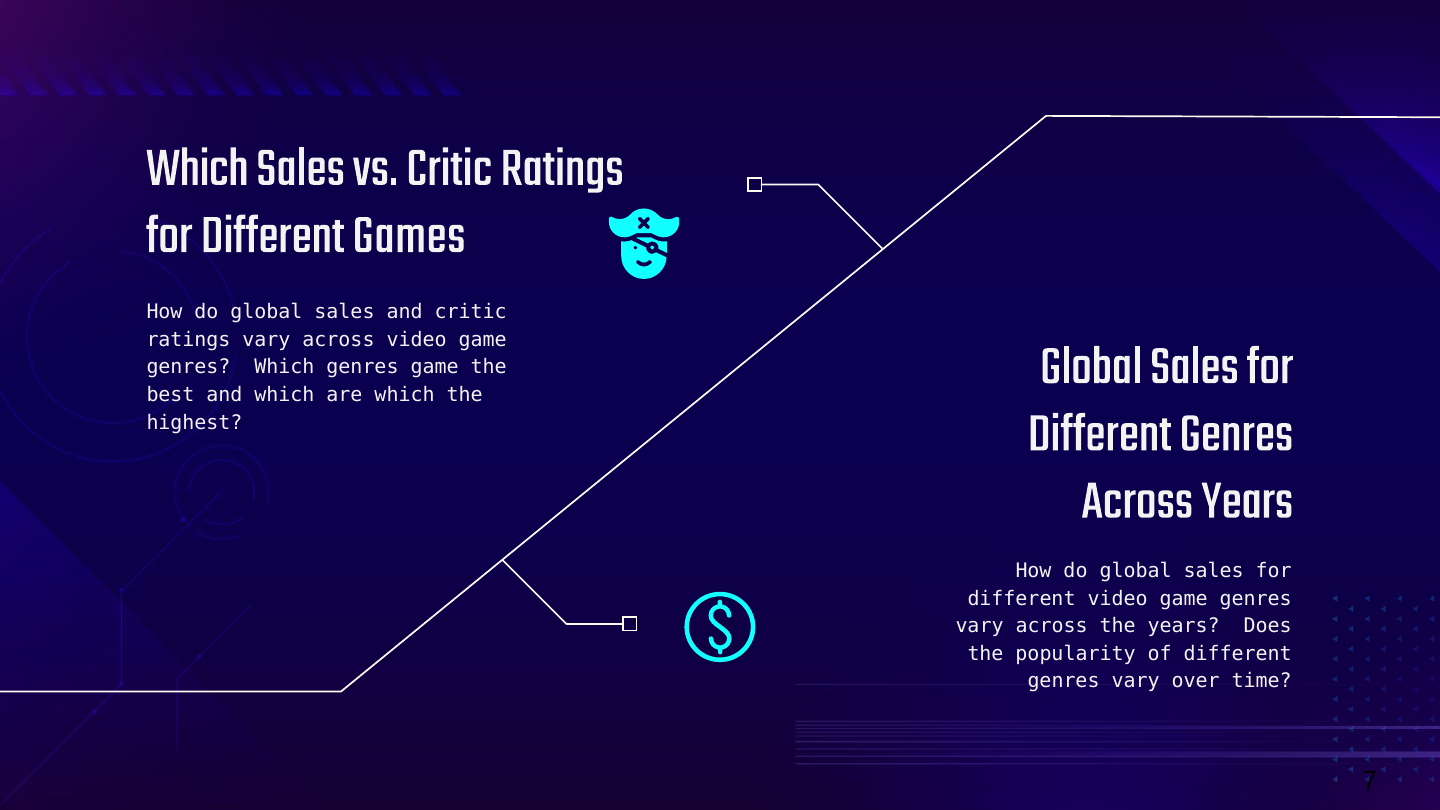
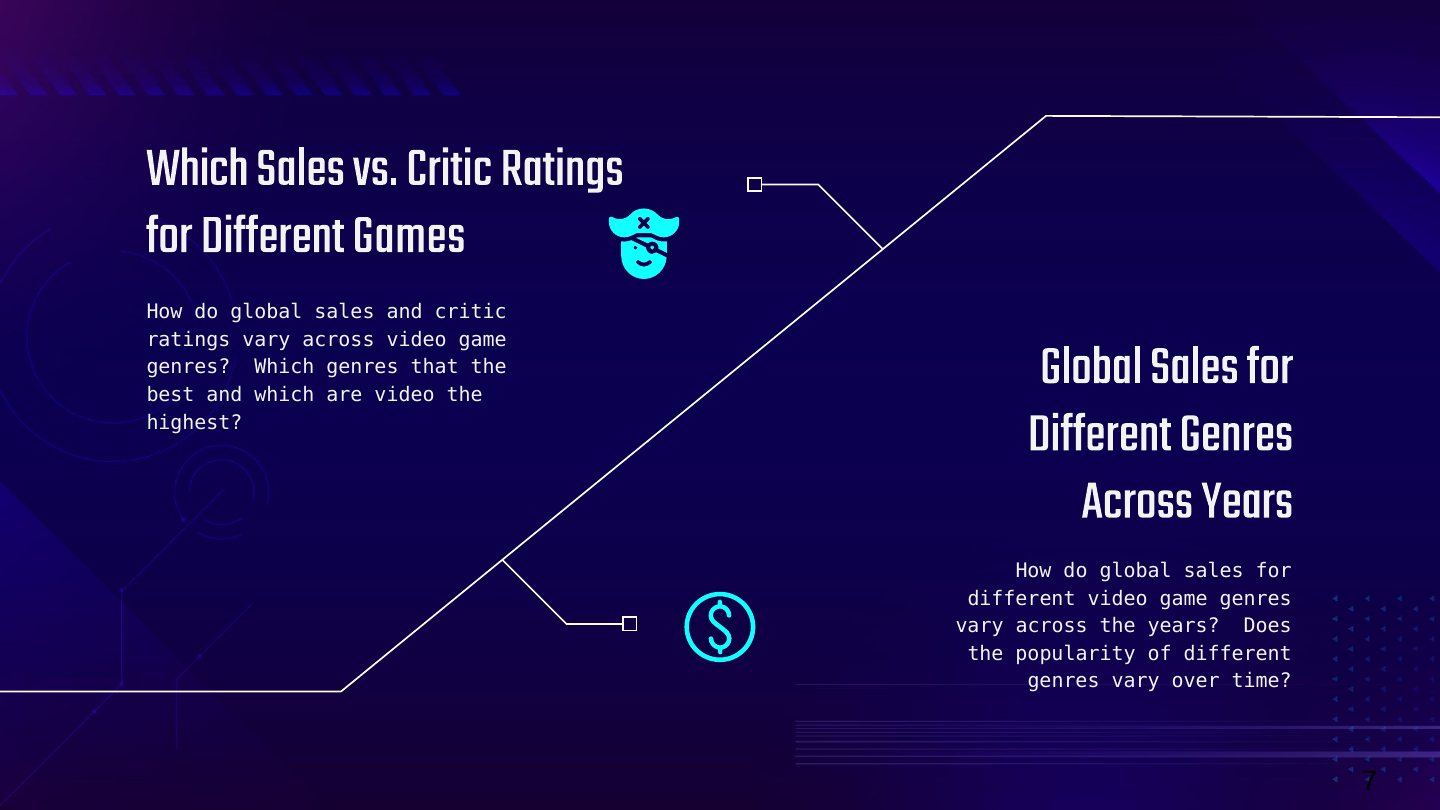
genres game: game -> that
are which: which -> video
